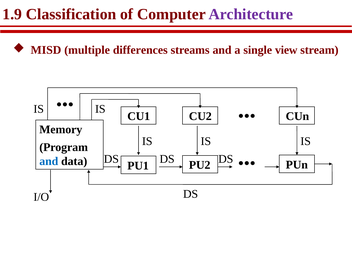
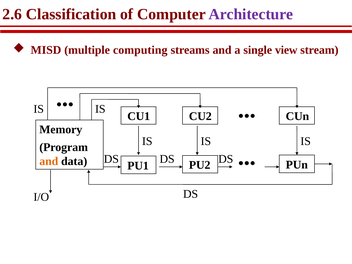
1.9: 1.9 -> 2.6
differences: differences -> computing
and at (49, 161) colour: blue -> orange
